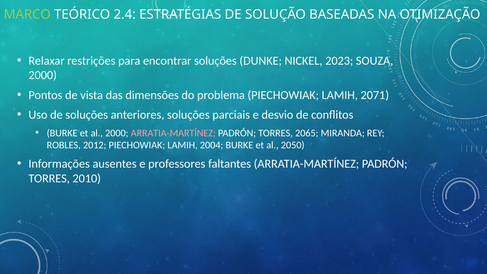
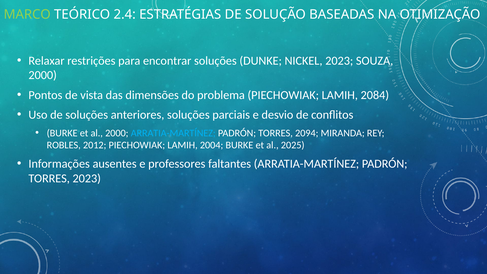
2071: 2071 -> 2084
ARRATIA-MARTÍNEZ at (173, 133) colour: pink -> light blue
2065: 2065 -> 2094
2050: 2050 -> 2025
TORRES 2010: 2010 -> 2023
